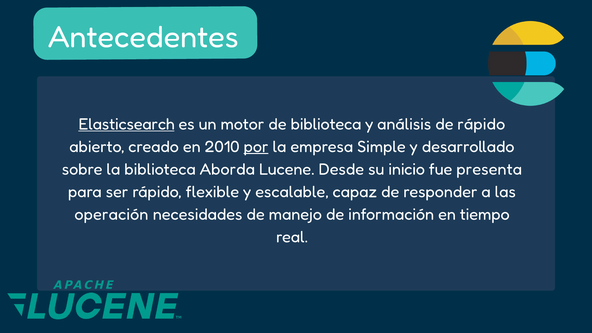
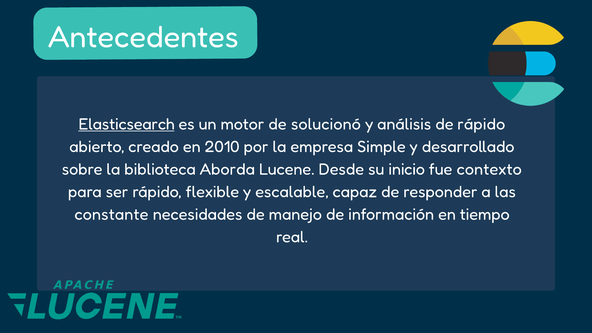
de biblioteca: biblioteca -> solucionó
por underline: present -> none
presenta: presenta -> contexto
operación: operación -> constante
